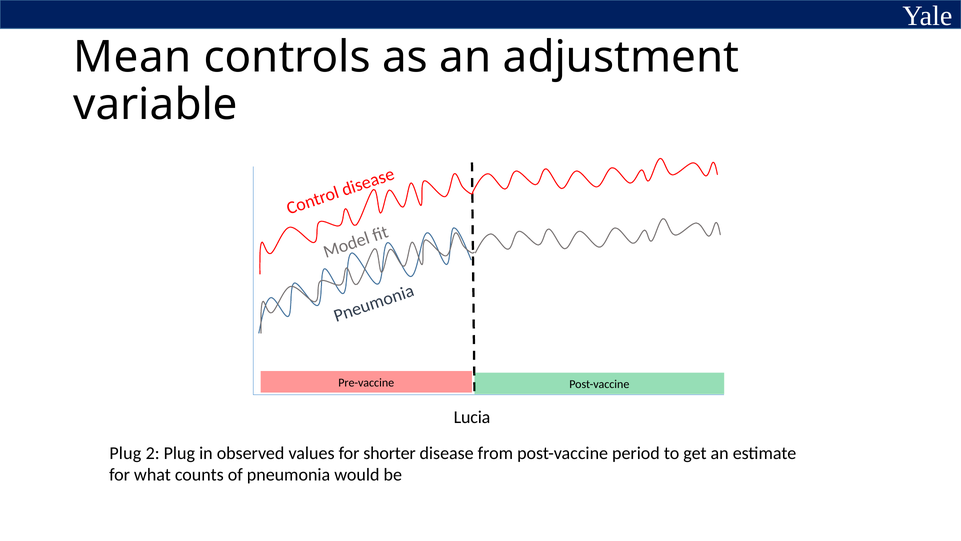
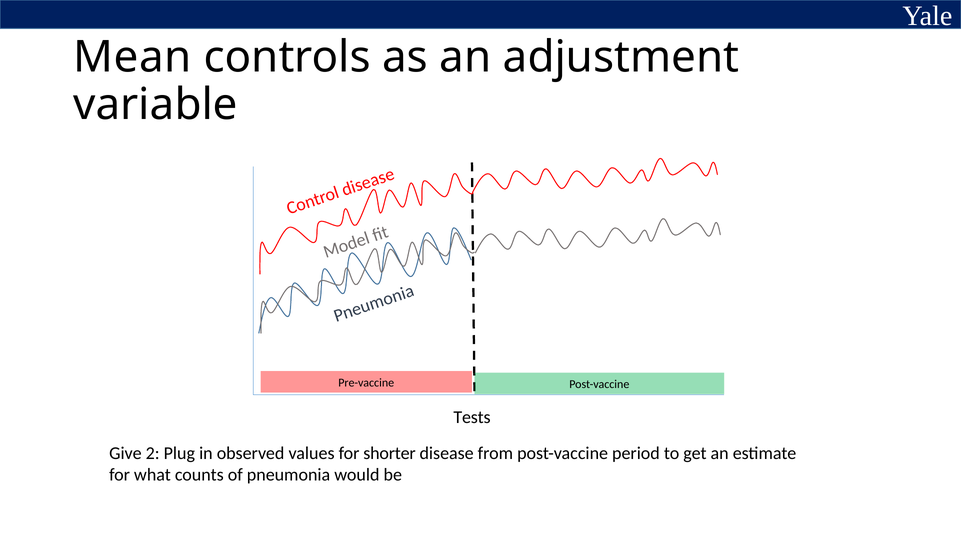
Lucia: Lucia -> Tests
Plug at (125, 453): Plug -> Give
